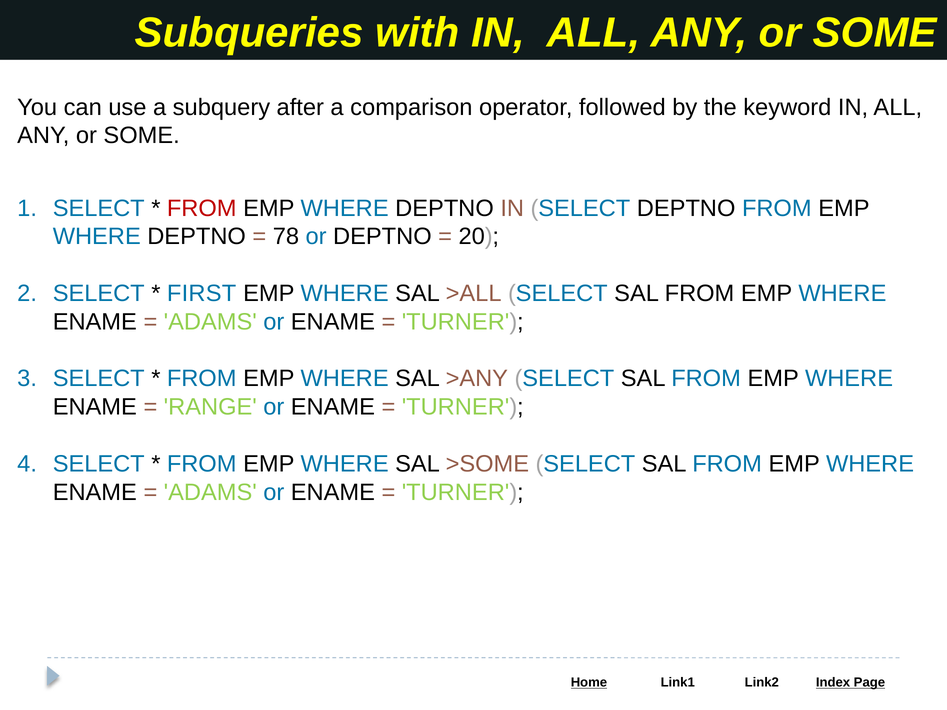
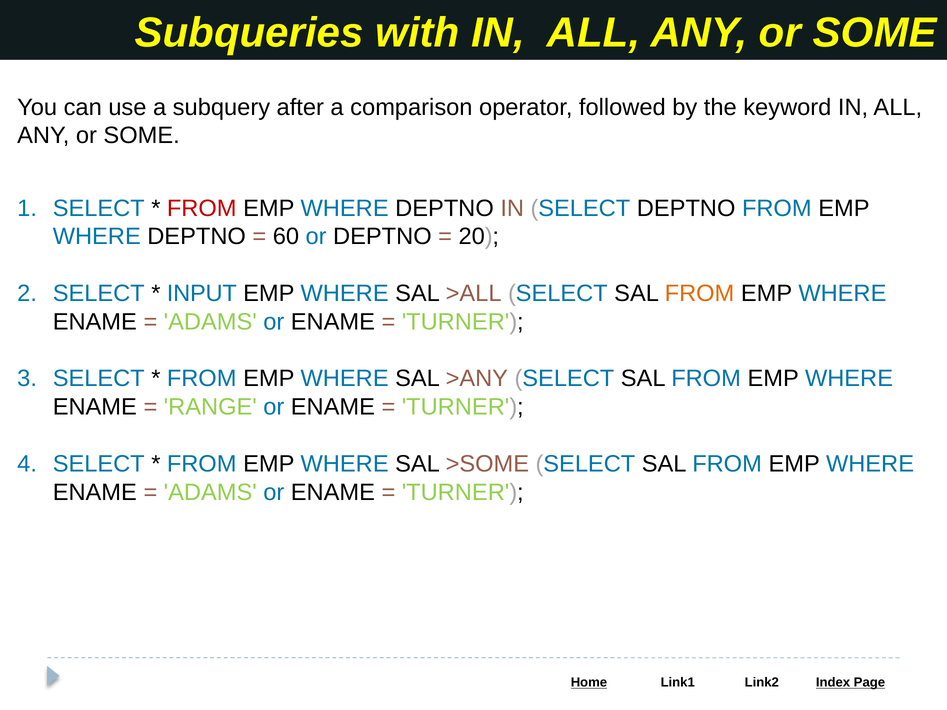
78: 78 -> 60
FIRST: FIRST -> INPUT
FROM at (700, 294) colour: black -> orange
